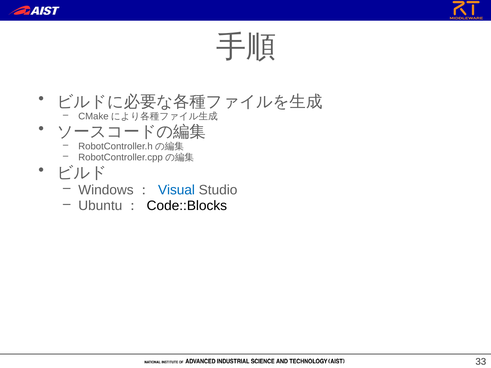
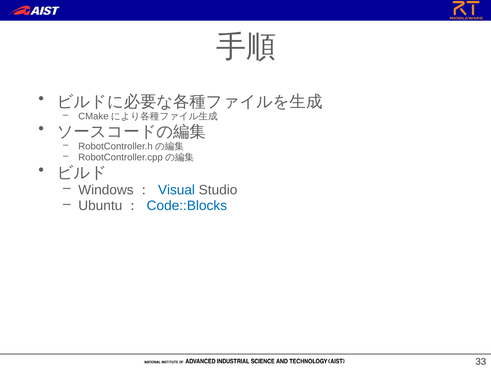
Code::Blocks colour: black -> blue
